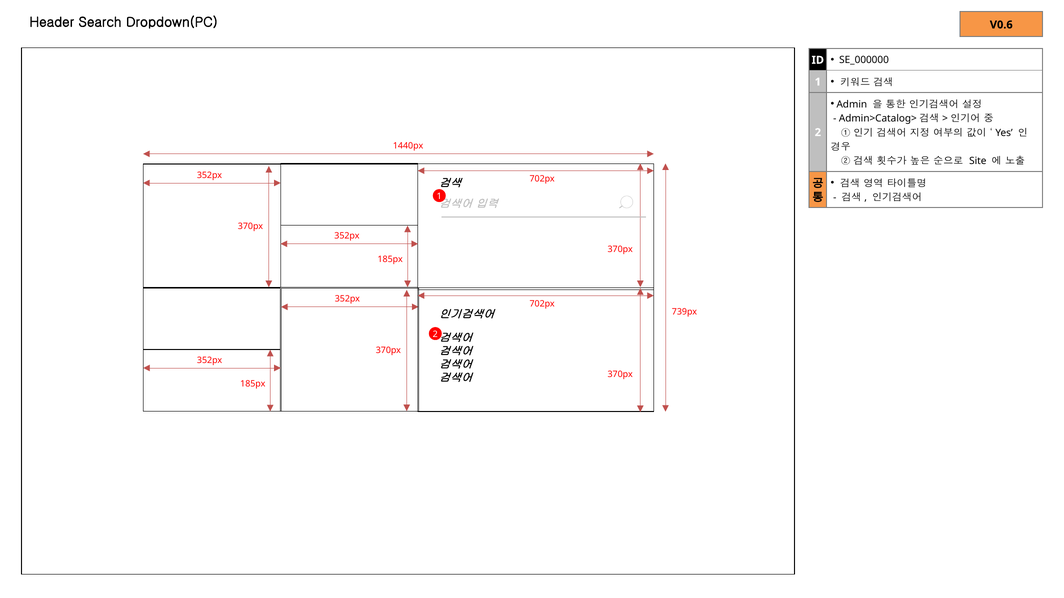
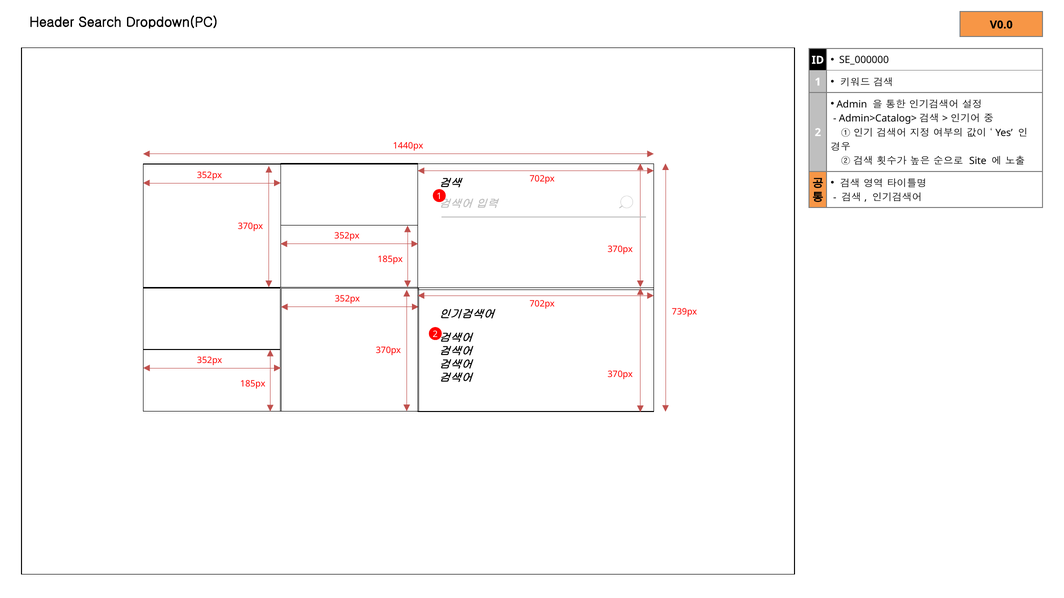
V0.6: V0.6 -> V0.0
